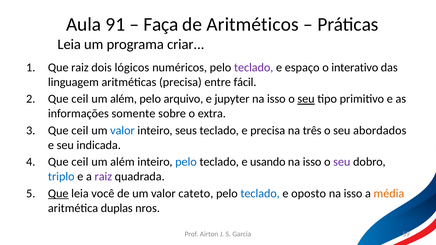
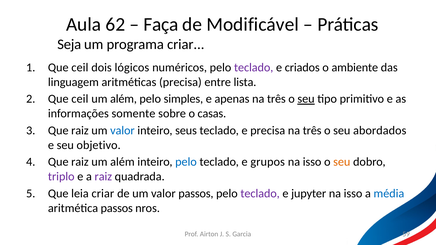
91: 91 -> 62
Aritméticos: Aritméticos -> Modificável
Leia at (69, 44): Leia -> Seja
raiz at (80, 68): raiz -> ceil
espaço: espaço -> criados
interativo: interativo -> ambiente
fácil: fácil -> lista
arquivo: arquivo -> simples
jupyter: jupyter -> apenas
isso at (276, 99): isso -> três
extra: extra -> casas
ceil at (80, 131): ceil -> raiz
indicada: indicada -> objetivo
ceil at (80, 162): ceil -> raiz
usando: usando -> grupos
seu at (342, 162) colour: purple -> orange
triplo colour: blue -> purple
Que at (58, 194) underline: present -> none
leia você: você -> criar
valor cateto: cateto -> passos
teclado at (260, 194) colour: blue -> purple
oposto: oposto -> jupyter
média colour: orange -> blue
aritmética duplas: duplas -> passos
